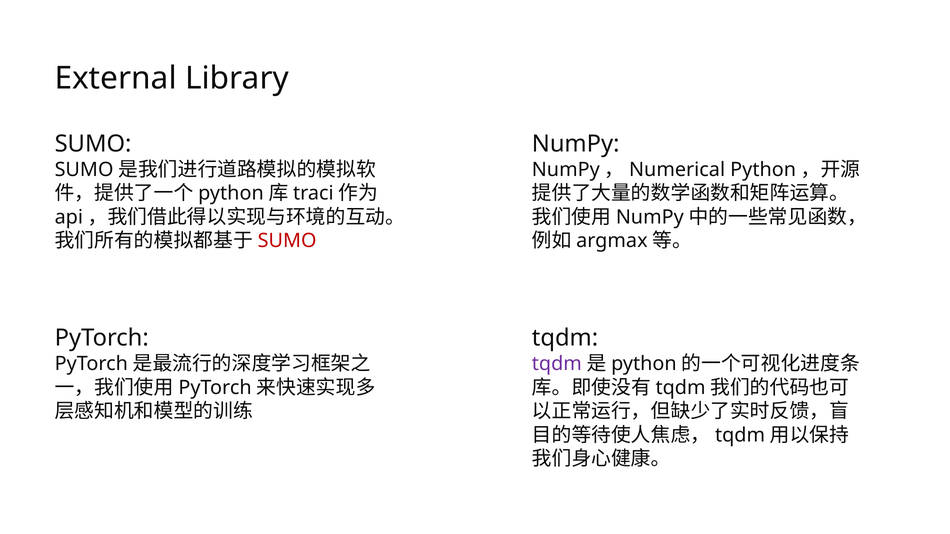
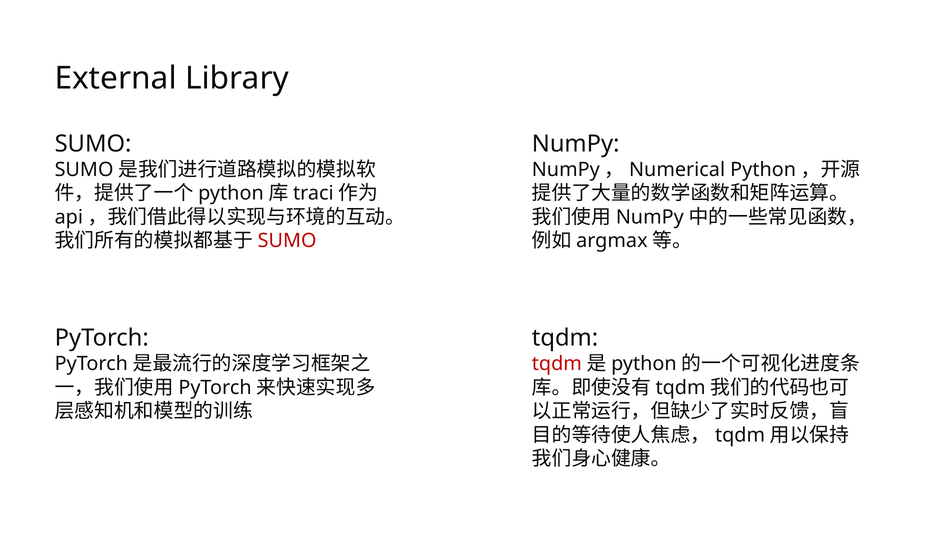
tqdm at (557, 364) colour: purple -> red
